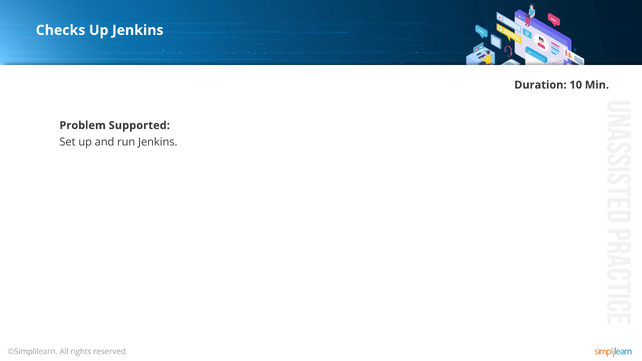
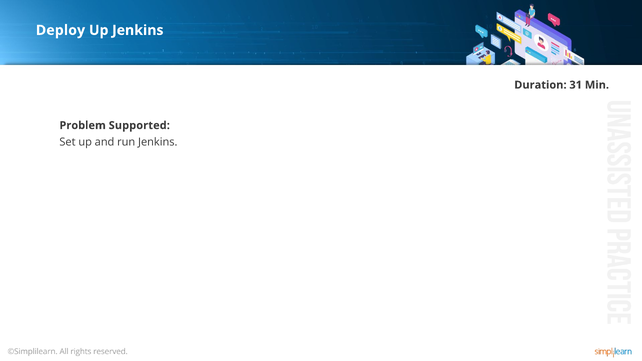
Checks: Checks -> Deploy
10: 10 -> 31
